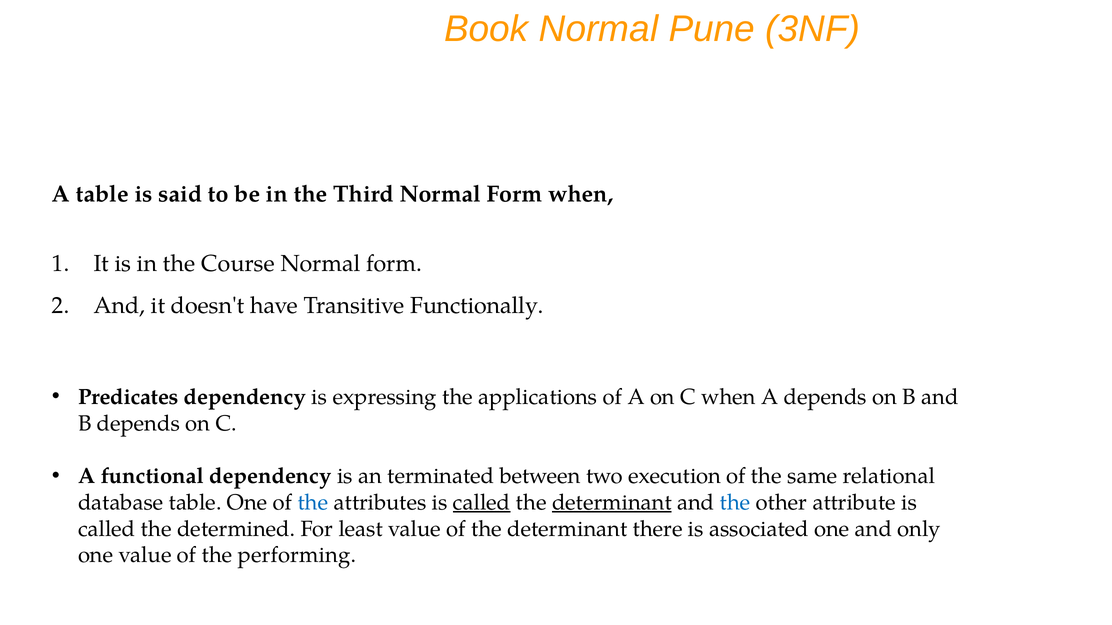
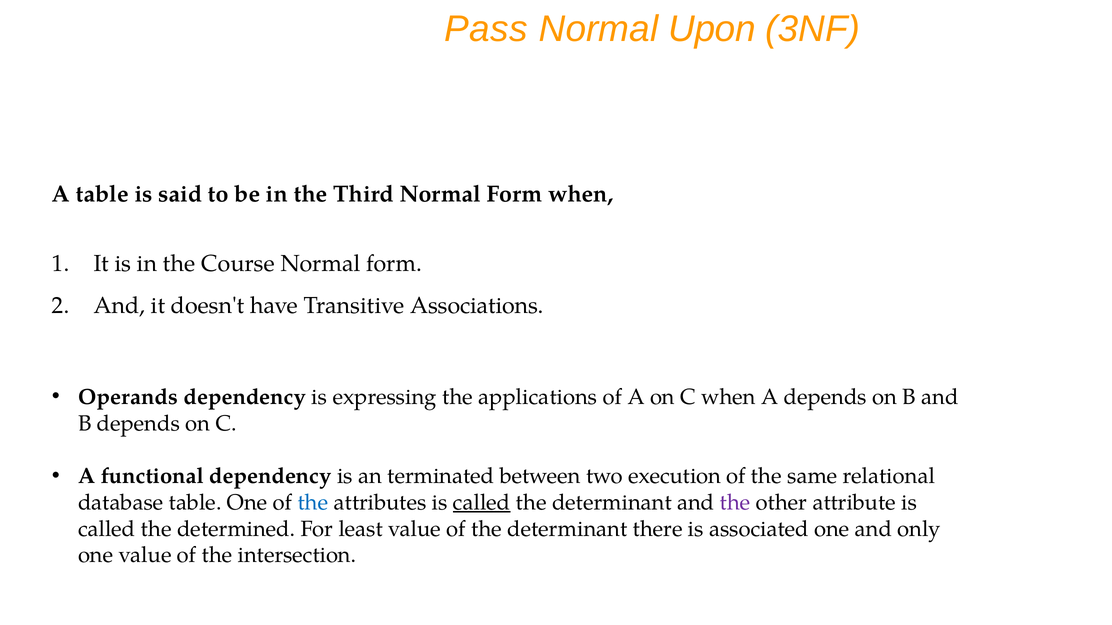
Book: Book -> Pass
Pune: Pune -> Upon
Functionally: Functionally -> Associations
Predicates: Predicates -> Operands
determinant at (612, 503) underline: present -> none
the at (735, 503) colour: blue -> purple
performing: performing -> intersection
